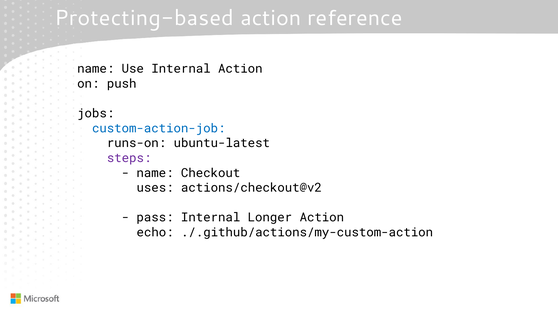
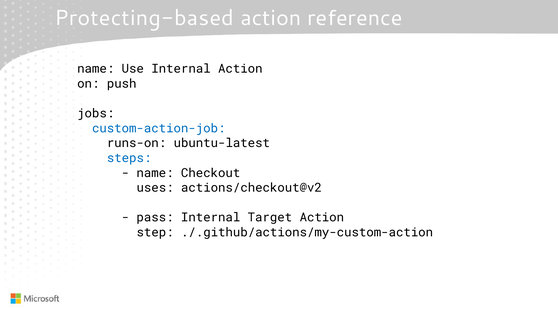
steps colour: purple -> blue
Longer: Longer -> Target
echo: echo -> step
